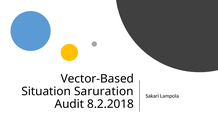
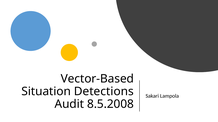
Saruration: Saruration -> Detections
8.2.2018: 8.2.2018 -> 8.5.2008
